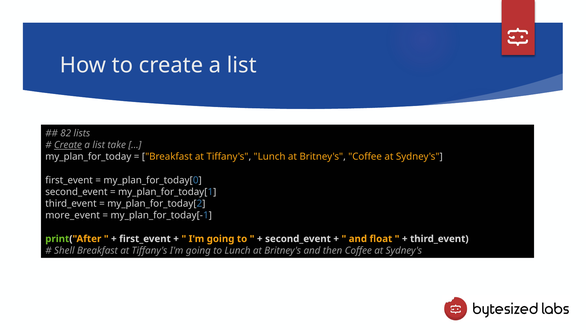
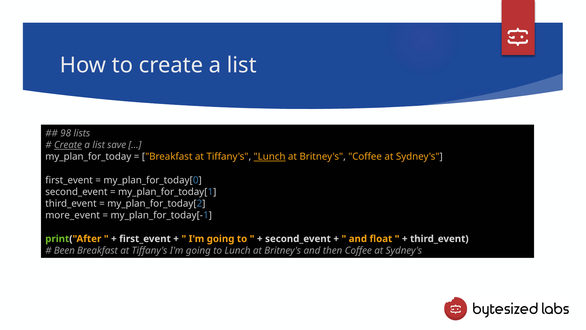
82: 82 -> 98
take: take -> save
Lunch at (270, 157) underline: none -> present
Shell: Shell -> Been
